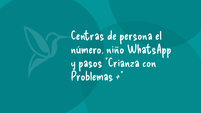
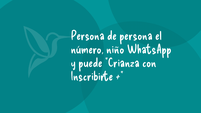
Centras at (88, 36): Centras -> Persona
pasos: pasos -> puede
Problemas: Problemas -> Inscribirte
